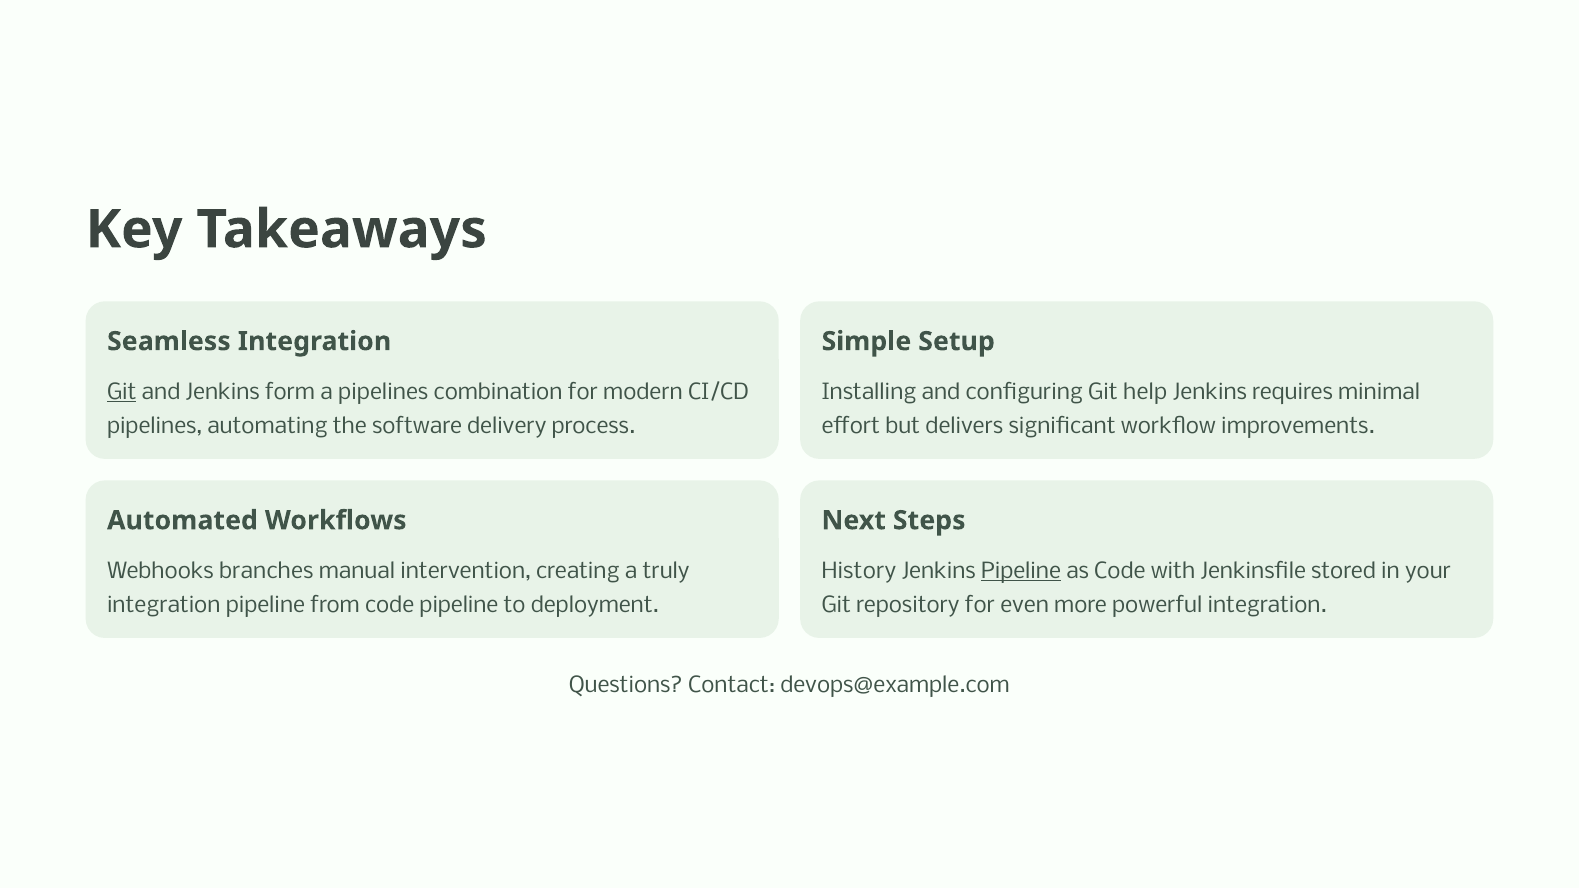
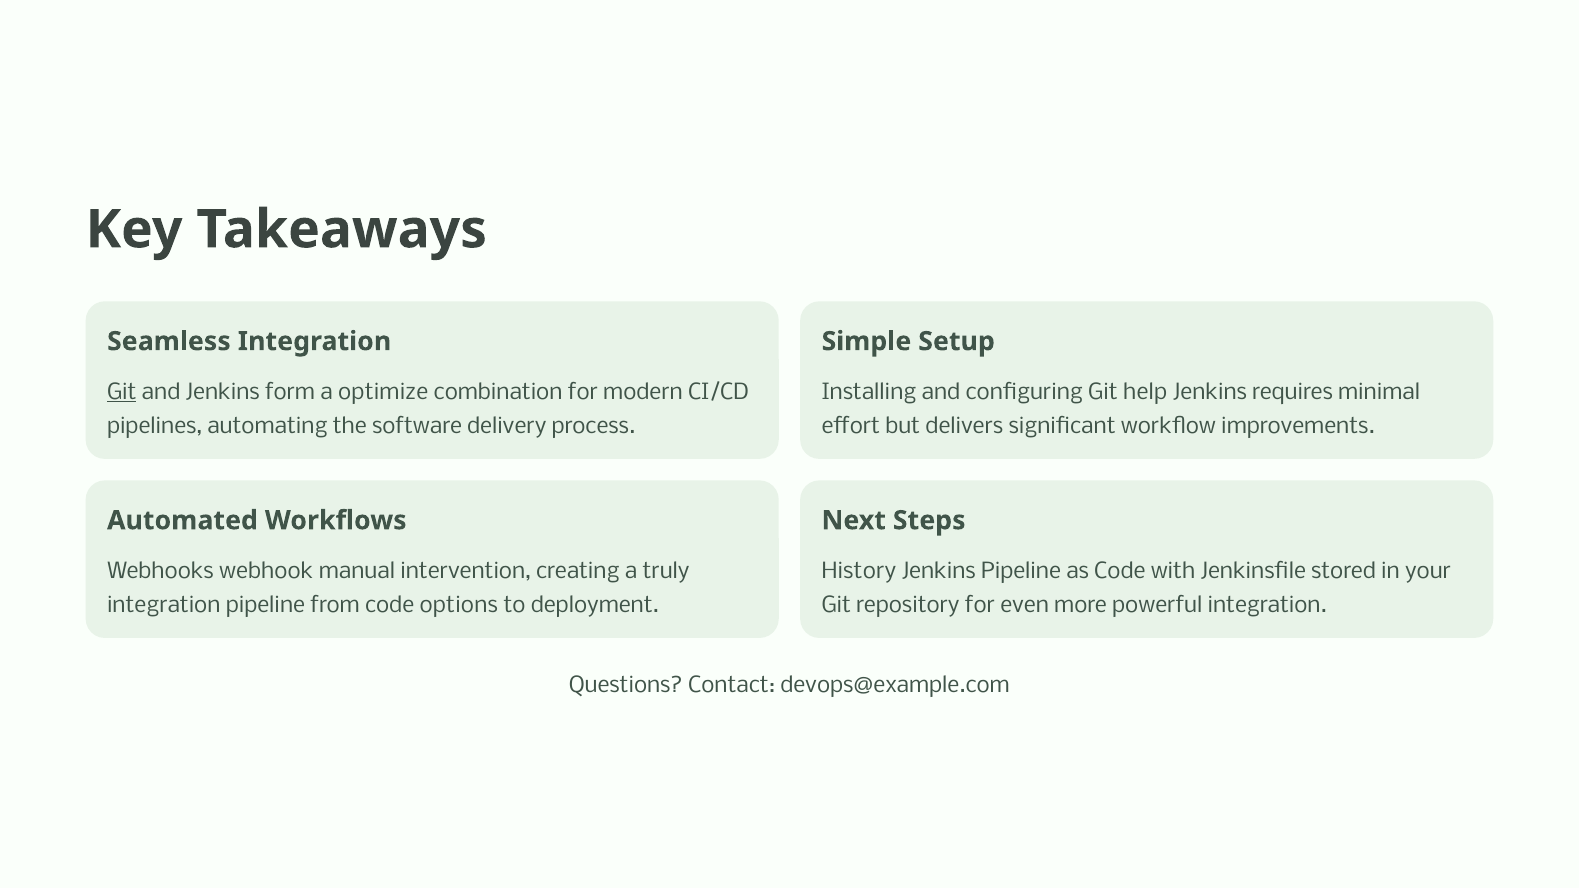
a pipelines: pipelines -> optimize
branches: branches -> webhook
Pipeline at (1021, 571) underline: present -> none
code pipeline: pipeline -> options
